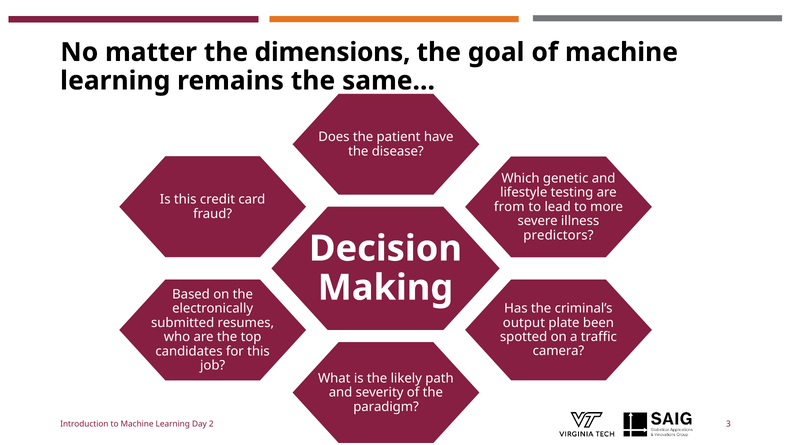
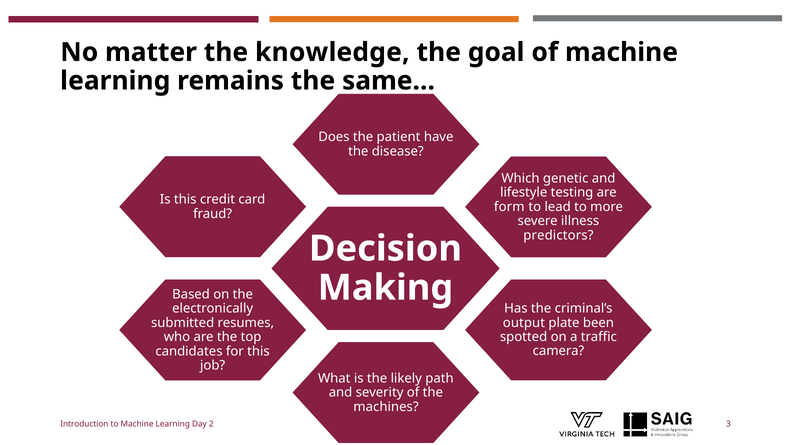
dimensions: dimensions -> knowledge
from: from -> form
paradigm: paradigm -> machines
